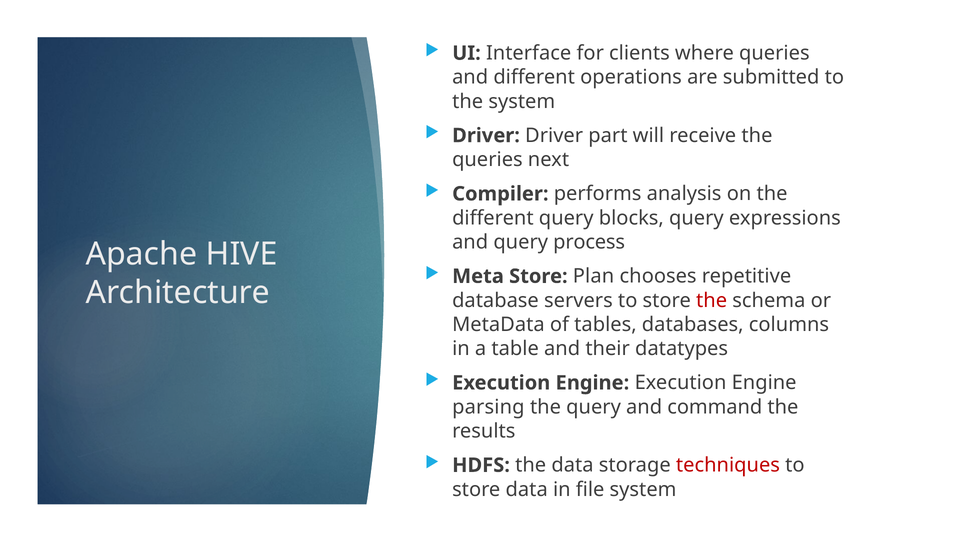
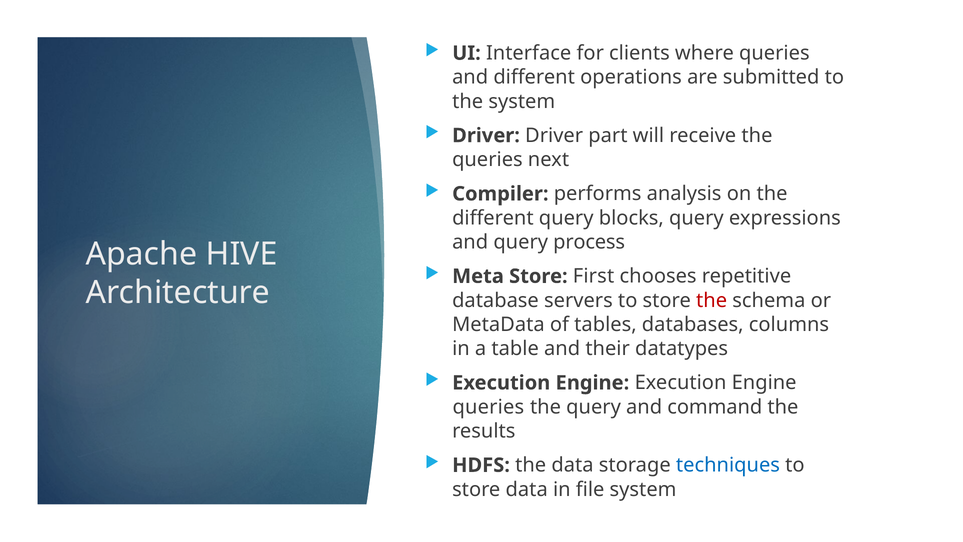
Plan: Plan -> First
parsing at (488, 407): parsing -> queries
techniques colour: red -> blue
